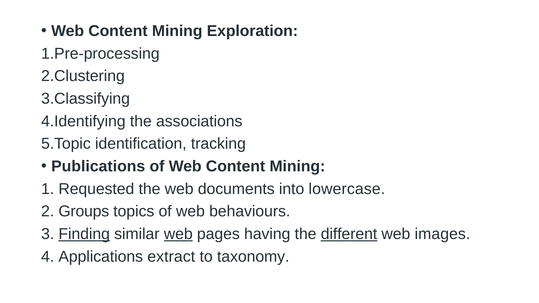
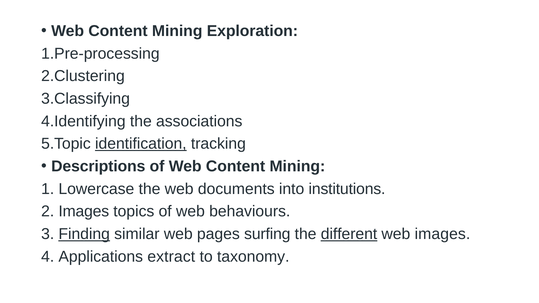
identification underline: none -> present
Publications: Publications -> Descriptions
Requested: Requested -> Lowercase
lowercase: lowercase -> institutions
Groups at (84, 212): Groups -> Images
web at (178, 234) underline: present -> none
having: having -> surfing
